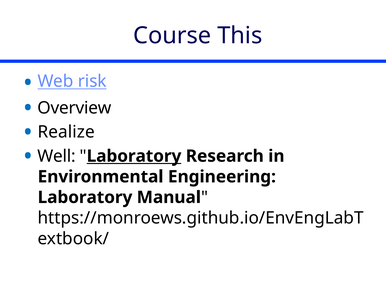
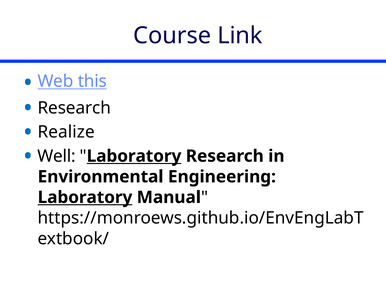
This: This -> Link
risk: risk -> this
Overview at (74, 108): Overview -> Research
Laboratory at (85, 197) underline: none -> present
